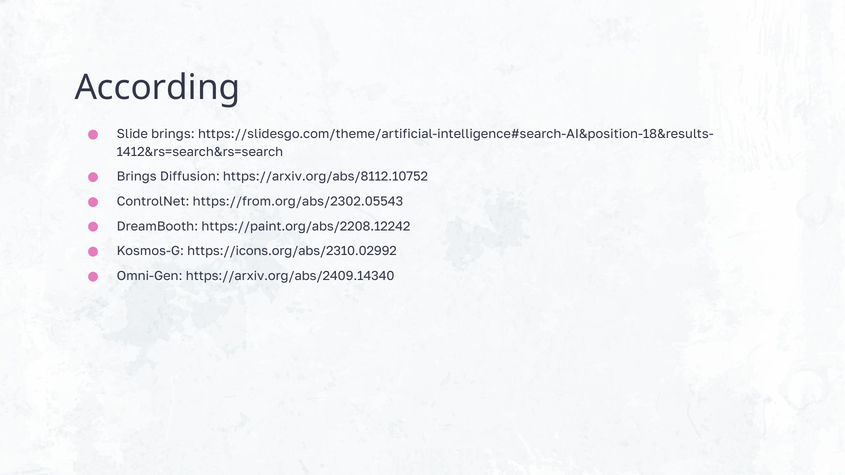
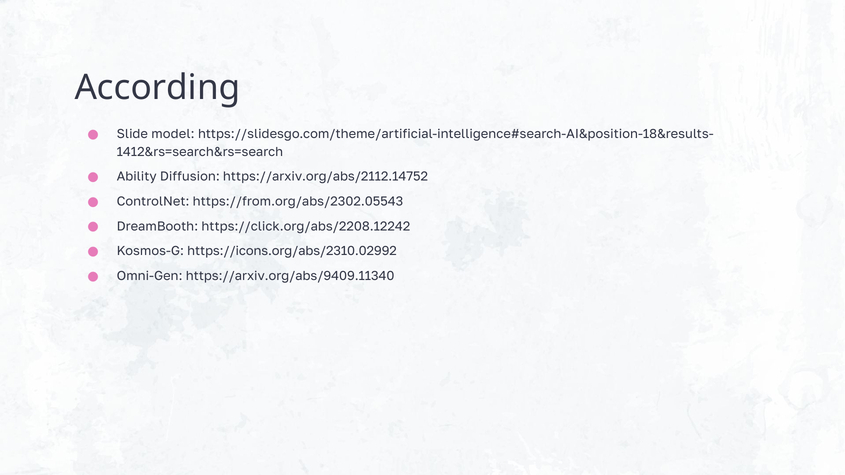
Slide brings: brings -> model
Brings at (137, 177): Brings -> Ability
https://arxiv.org/abs/8112.10752: https://arxiv.org/abs/8112.10752 -> https://arxiv.org/abs/2112.14752
https://paint.org/abs/2208.12242: https://paint.org/abs/2208.12242 -> https://click.org/abs/2208.12242
https://arxiv.org/abs/2409.14340: https://arxiv.org/abs/2409.14340 -> https://arxiv.org/abs/9409.11340
